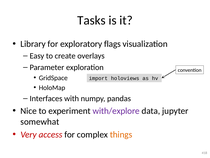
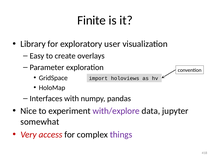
Tasks: Tasks -> Finite
flags: flags -> user
things colour: orange -> purple
